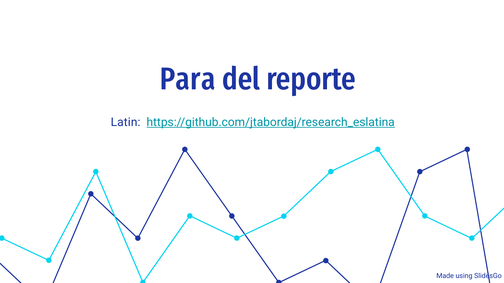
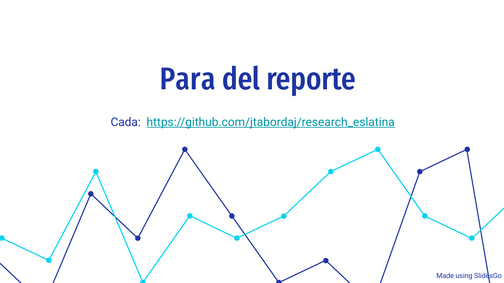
Latin: Latin -> Cada
